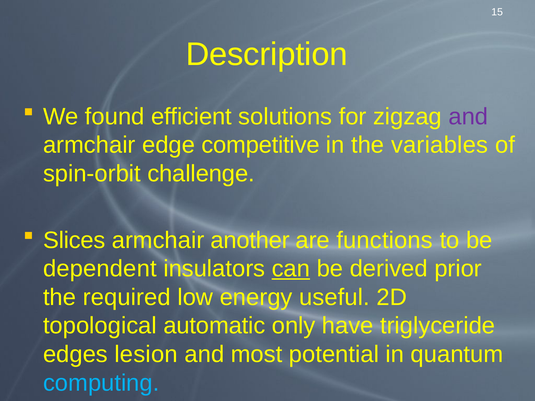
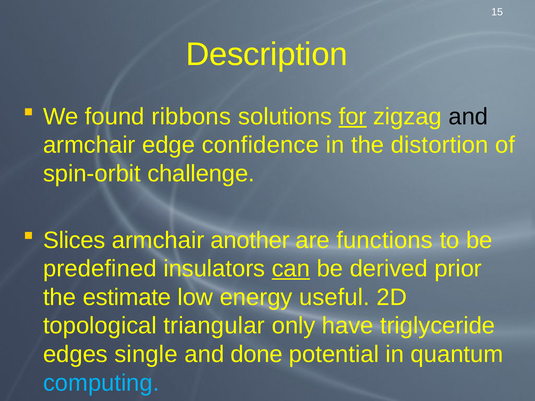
efficient: efficient -> ribbons
for underline: none -> present
and at (468, 117) colour: purple -> black
competitive: competitive -> confidence
variables: variables -> distortion
dependent: dependent -> predefined
required: required -> estimate
automatic: automatic -> triangular
lesion: lesion -> single
most: most -> done
